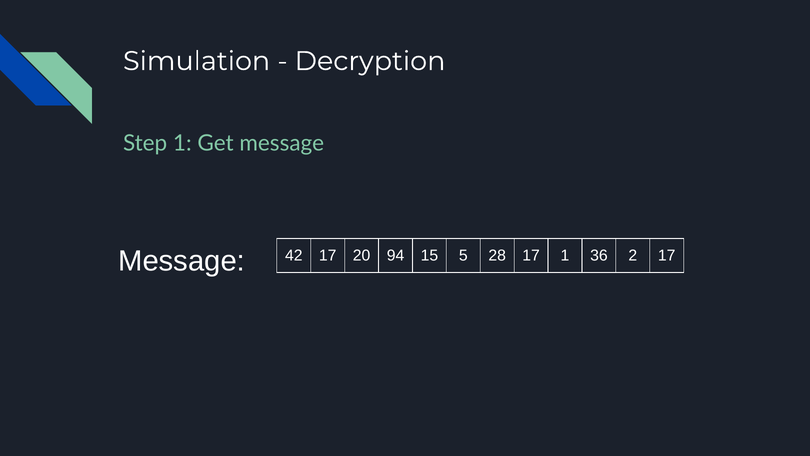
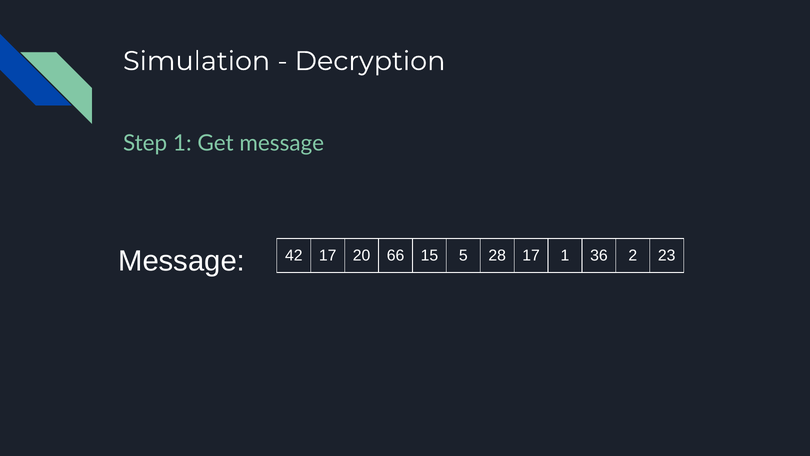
94: 94 -> 66
2 17: 17 -> 23
